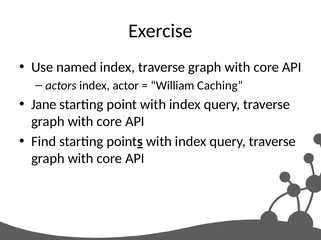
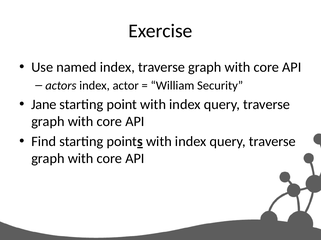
Caching: Caching -> Security
